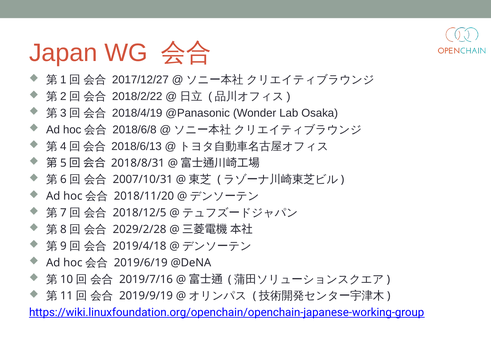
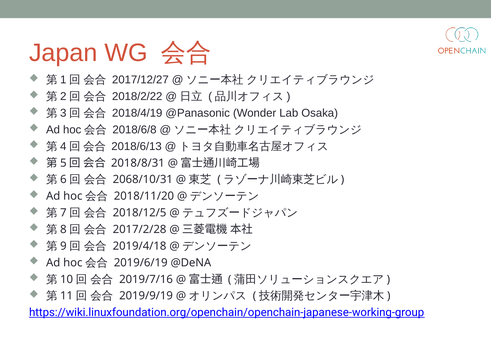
2007/10/31: 2007/10/31 -> 2068/10/31
2029/2/28: 2029/2/28 -> 2017/2/28
